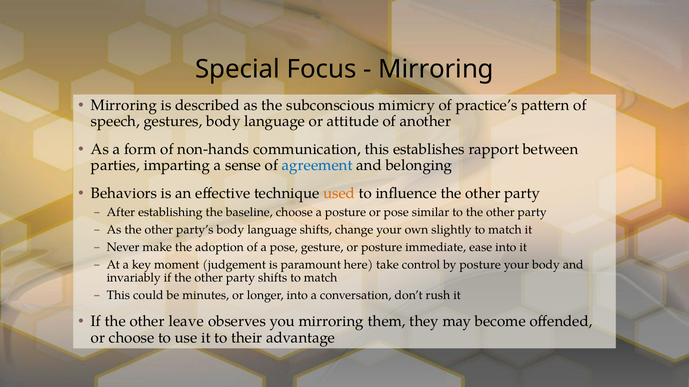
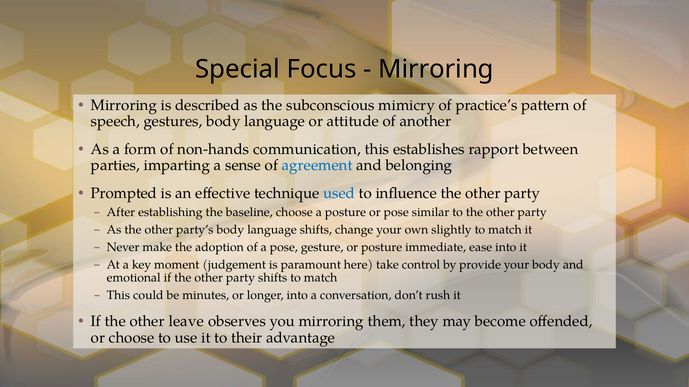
Behaviors: Behaviors -> Prompted
used colour: orange -> blue
by posture: posture -> provide
invariably: invariably -> emotional
